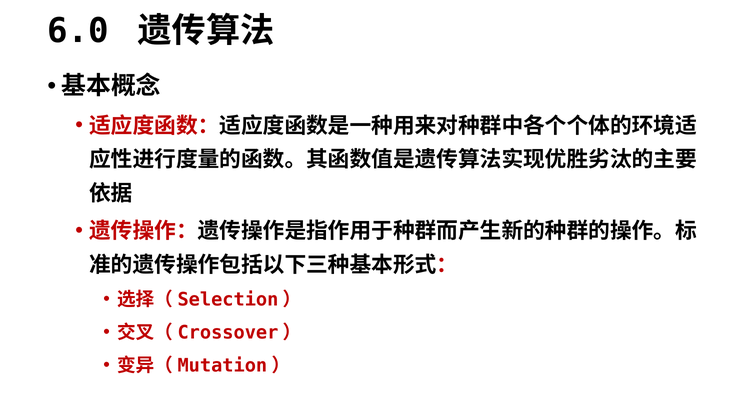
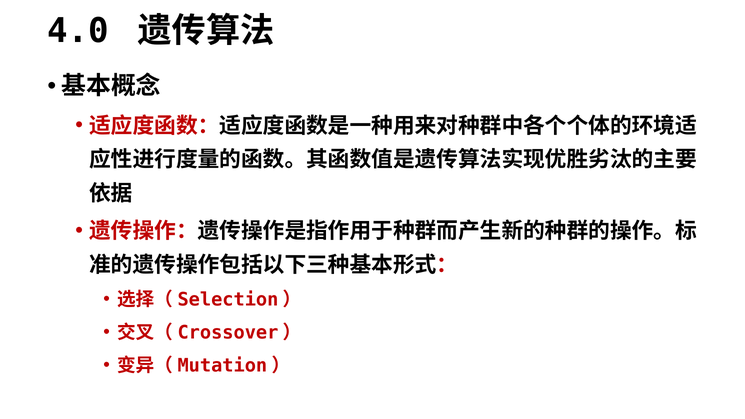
6.0: 6.0 -> 4.0
